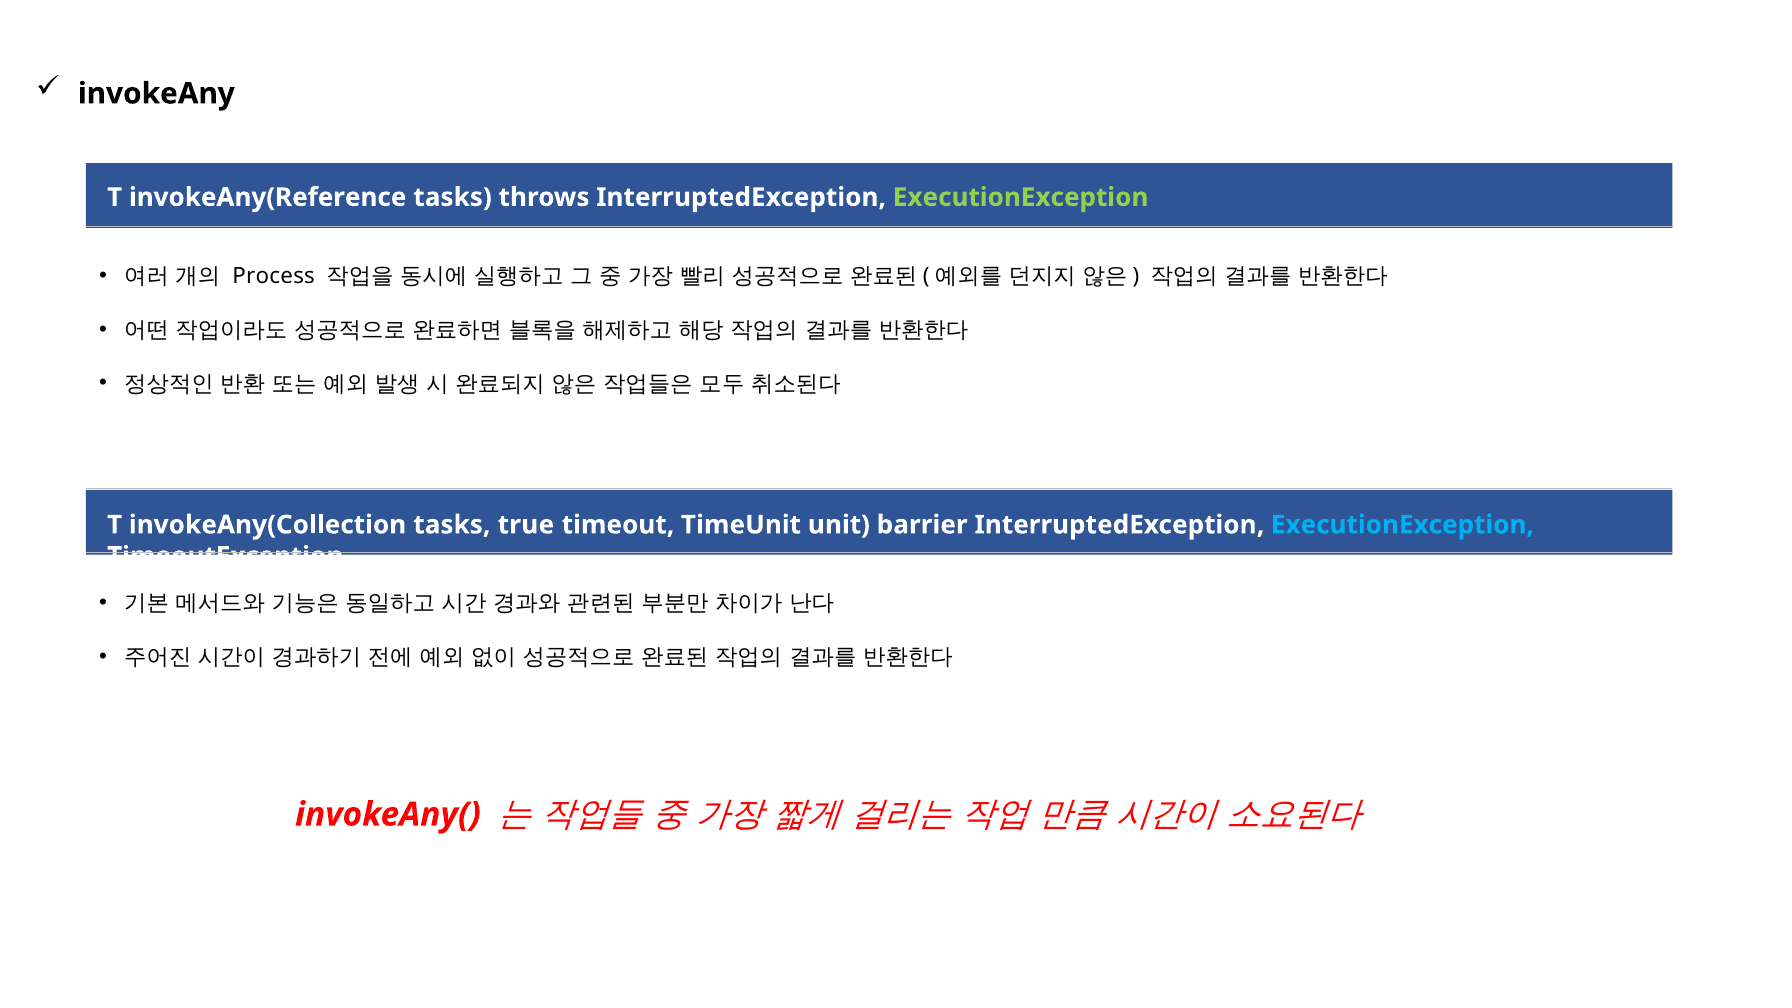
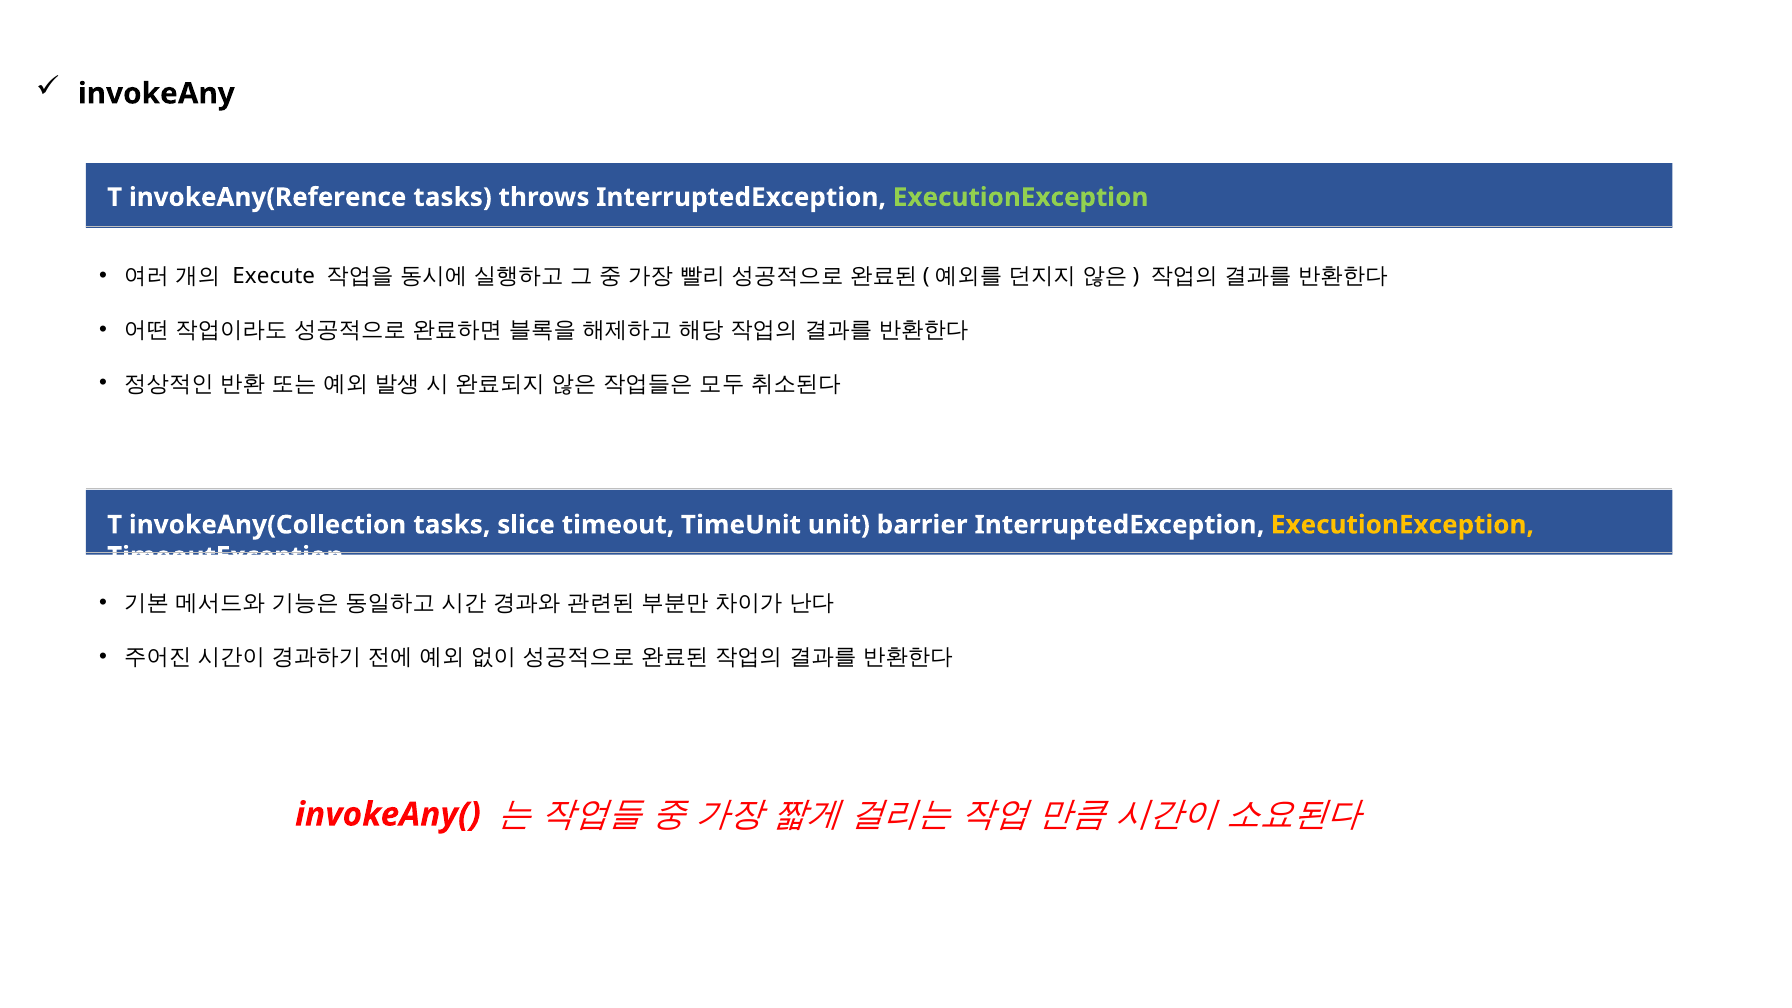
Process: Process -> Execute
true: true -> slice
ExecutionException at (1402, 525) colour: light blue -> yellow
